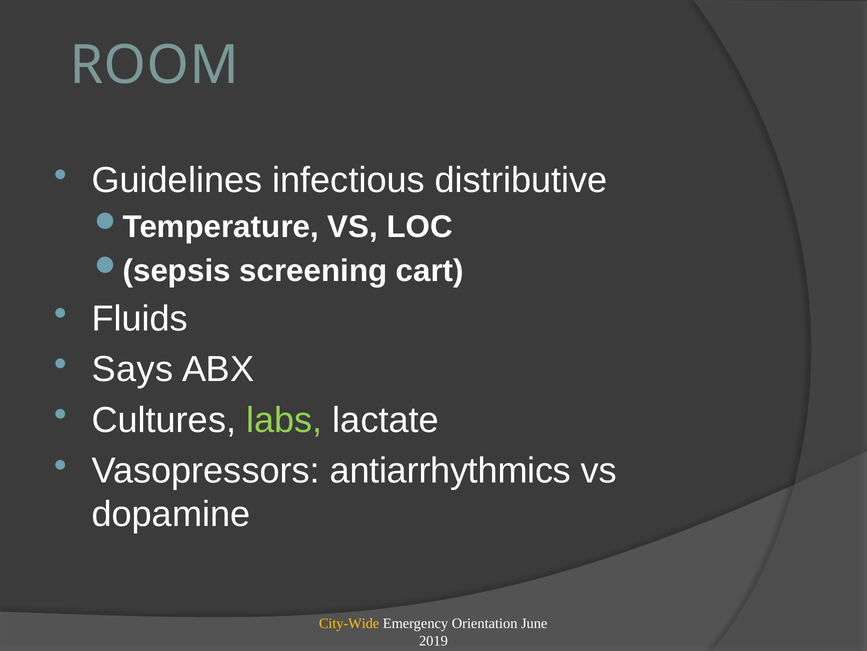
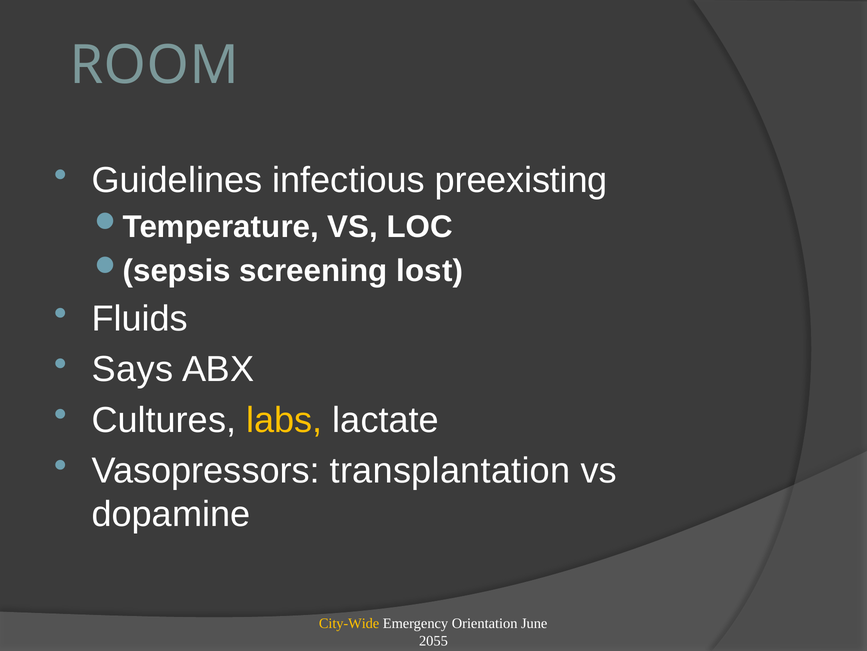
distributive: distributive -> preexisting
cart: cart -> lost
labs colour: light green -> yellow
antiarrhythmics: antiarrhythmics -> transplantation
2019: 2019 -> 2055
